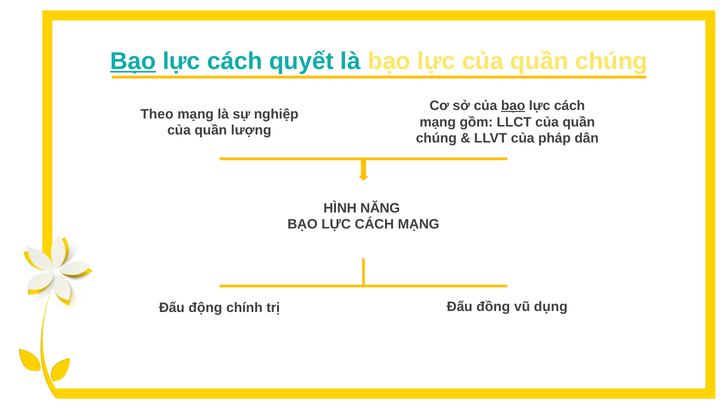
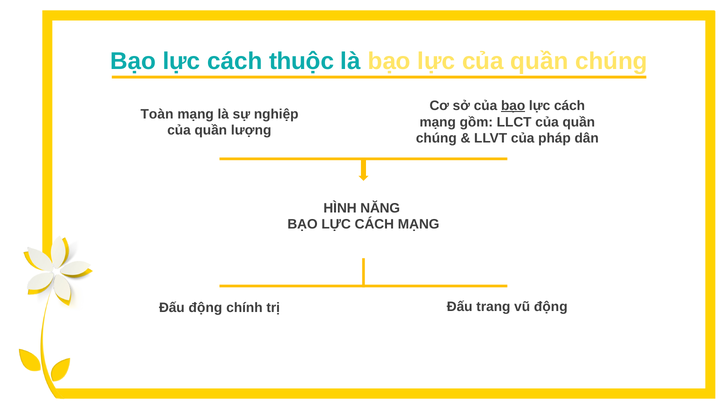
Bạo at (133, 61) underline: present -> none
quyết: quyết -> thuộc
Theo: Theo -> Toàn
đồng: đồng -> trang
vũ dụng: dụng -> động
